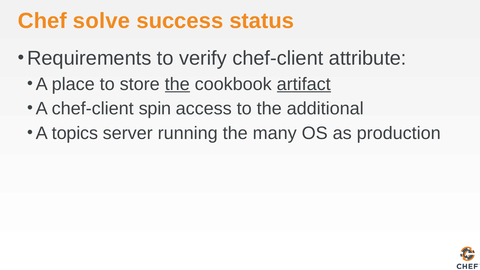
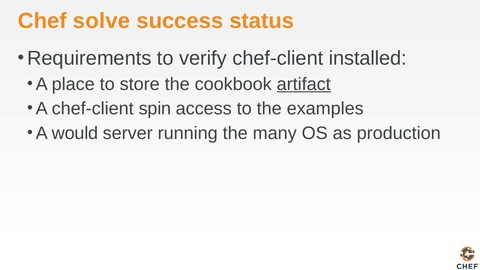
attribute: attribute -> installed
the at (177, 84) underline: present -> none
additional: additional -> examples
topics: topics -> would
